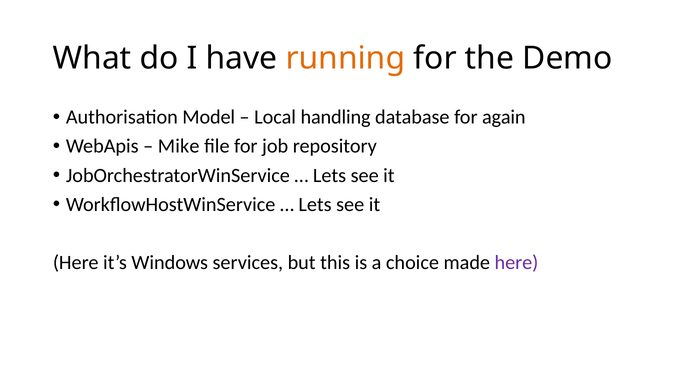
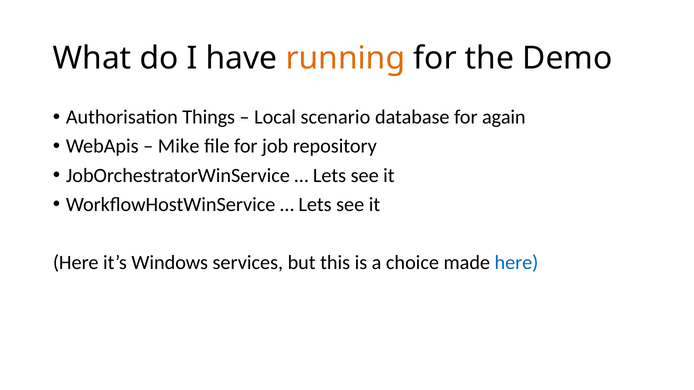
Model: Model -> Things
handling: handling -> scenario
here at (516, 263) colour: purple -> blue
